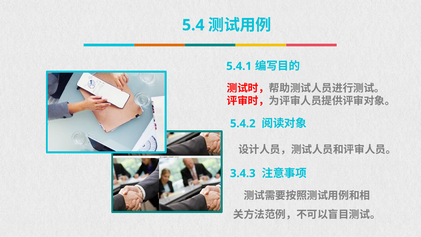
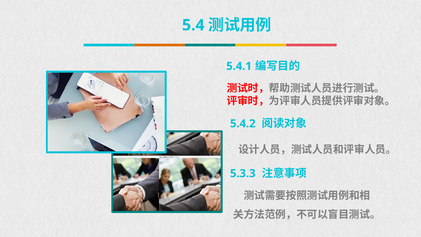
3.4.3: 3.4.3 -> 5.3.3
